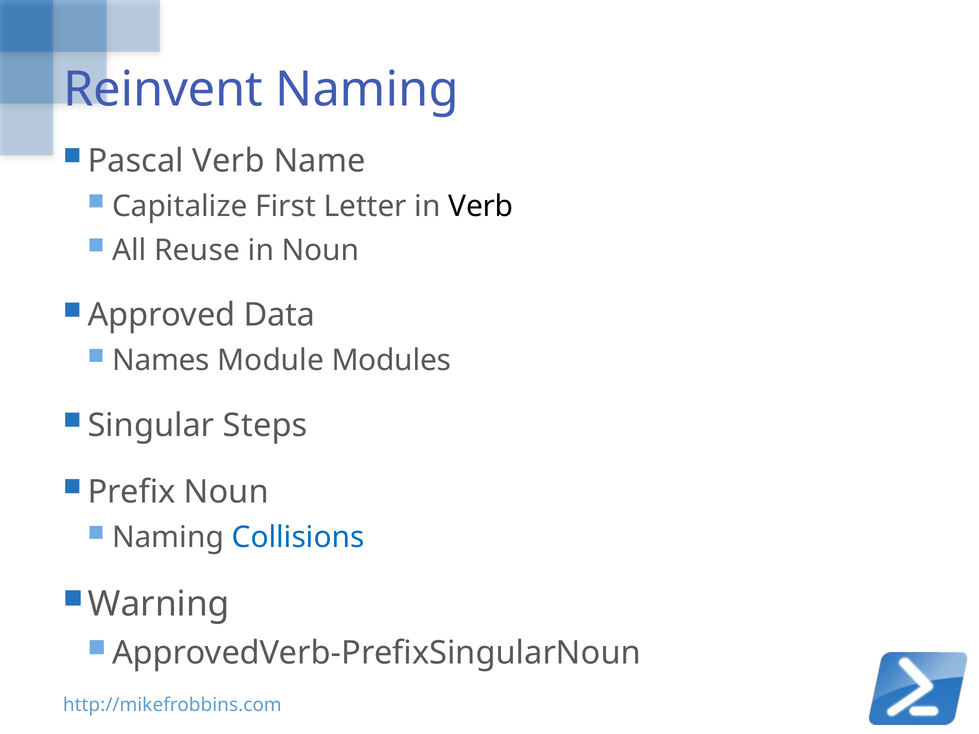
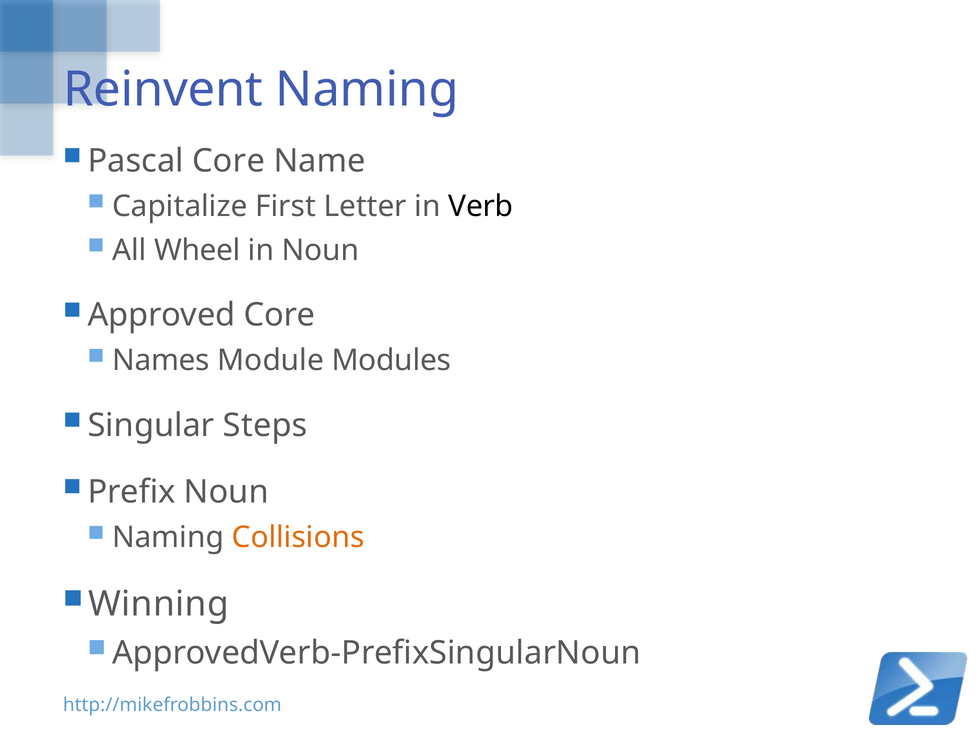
Pascal Verb: Verb -> Core
Reuse: Reuse -> Wheel
Approved Data: Data -> Core
Collisions colour: blue -> orange
Warning: Warning -> Winning
